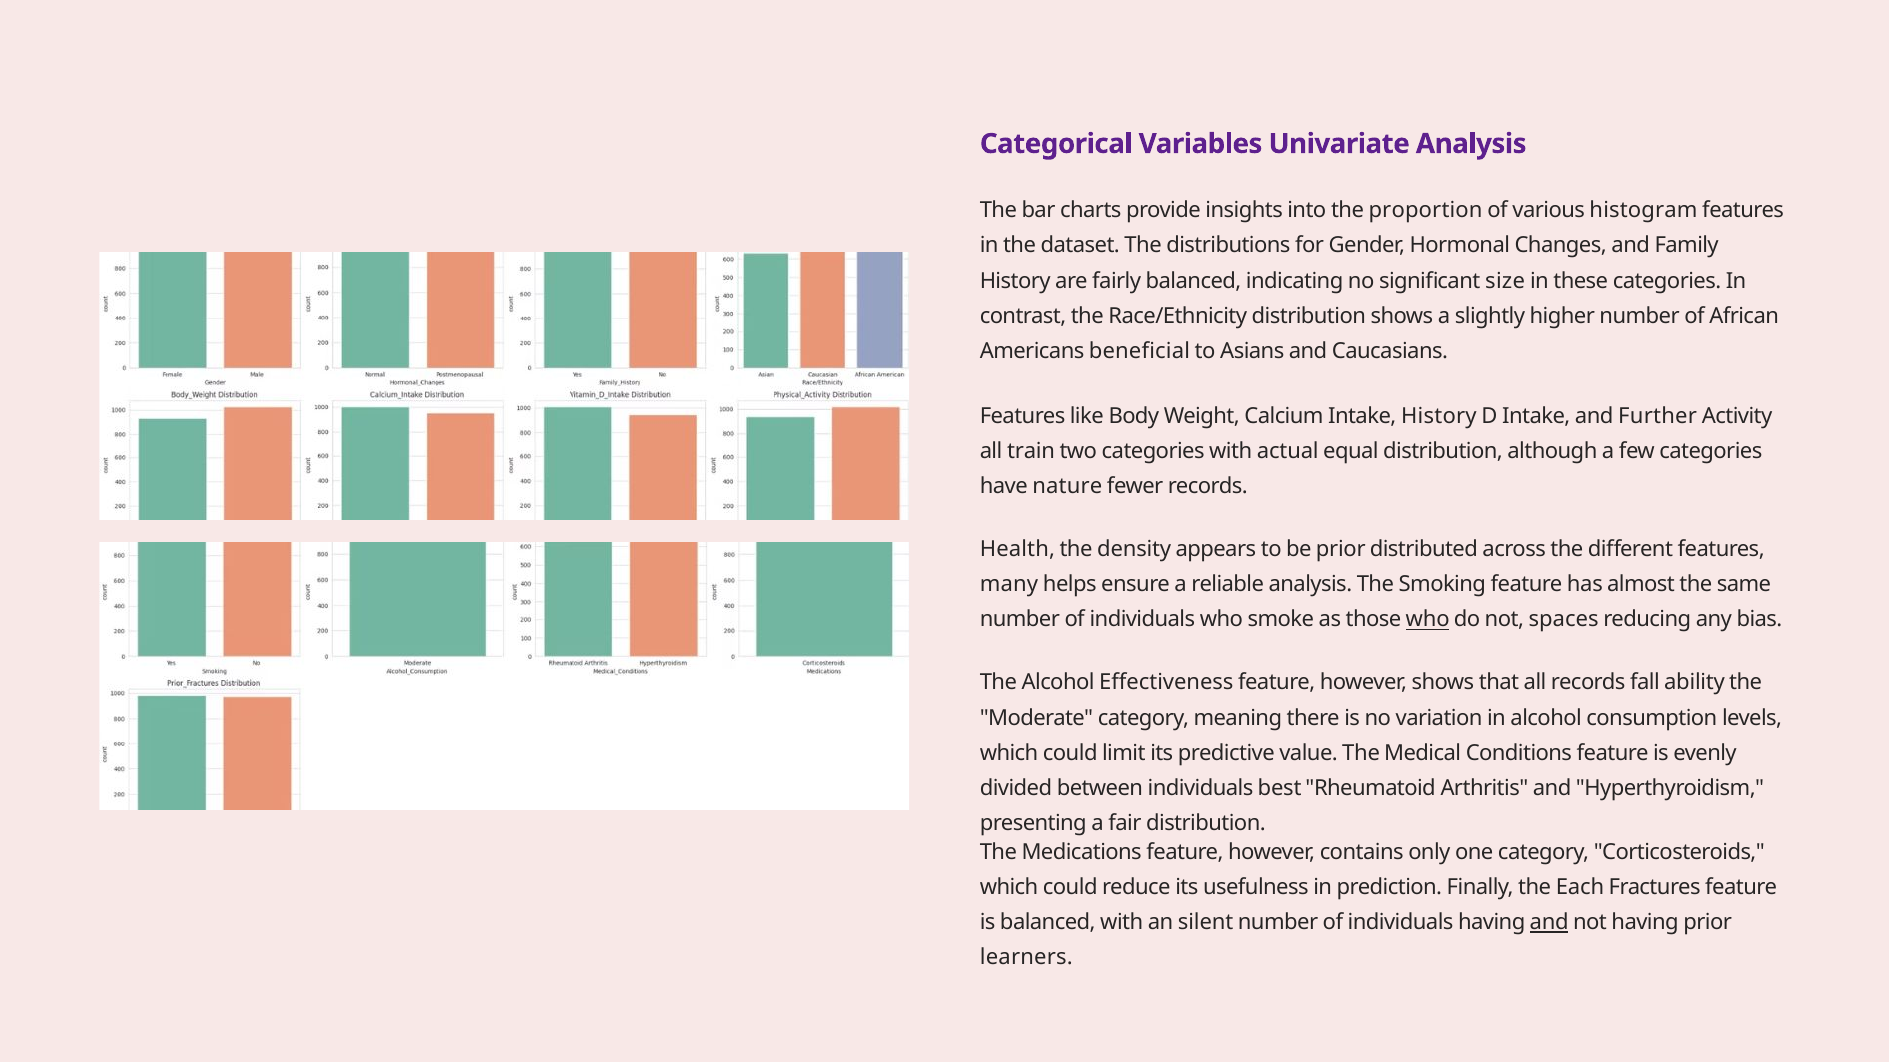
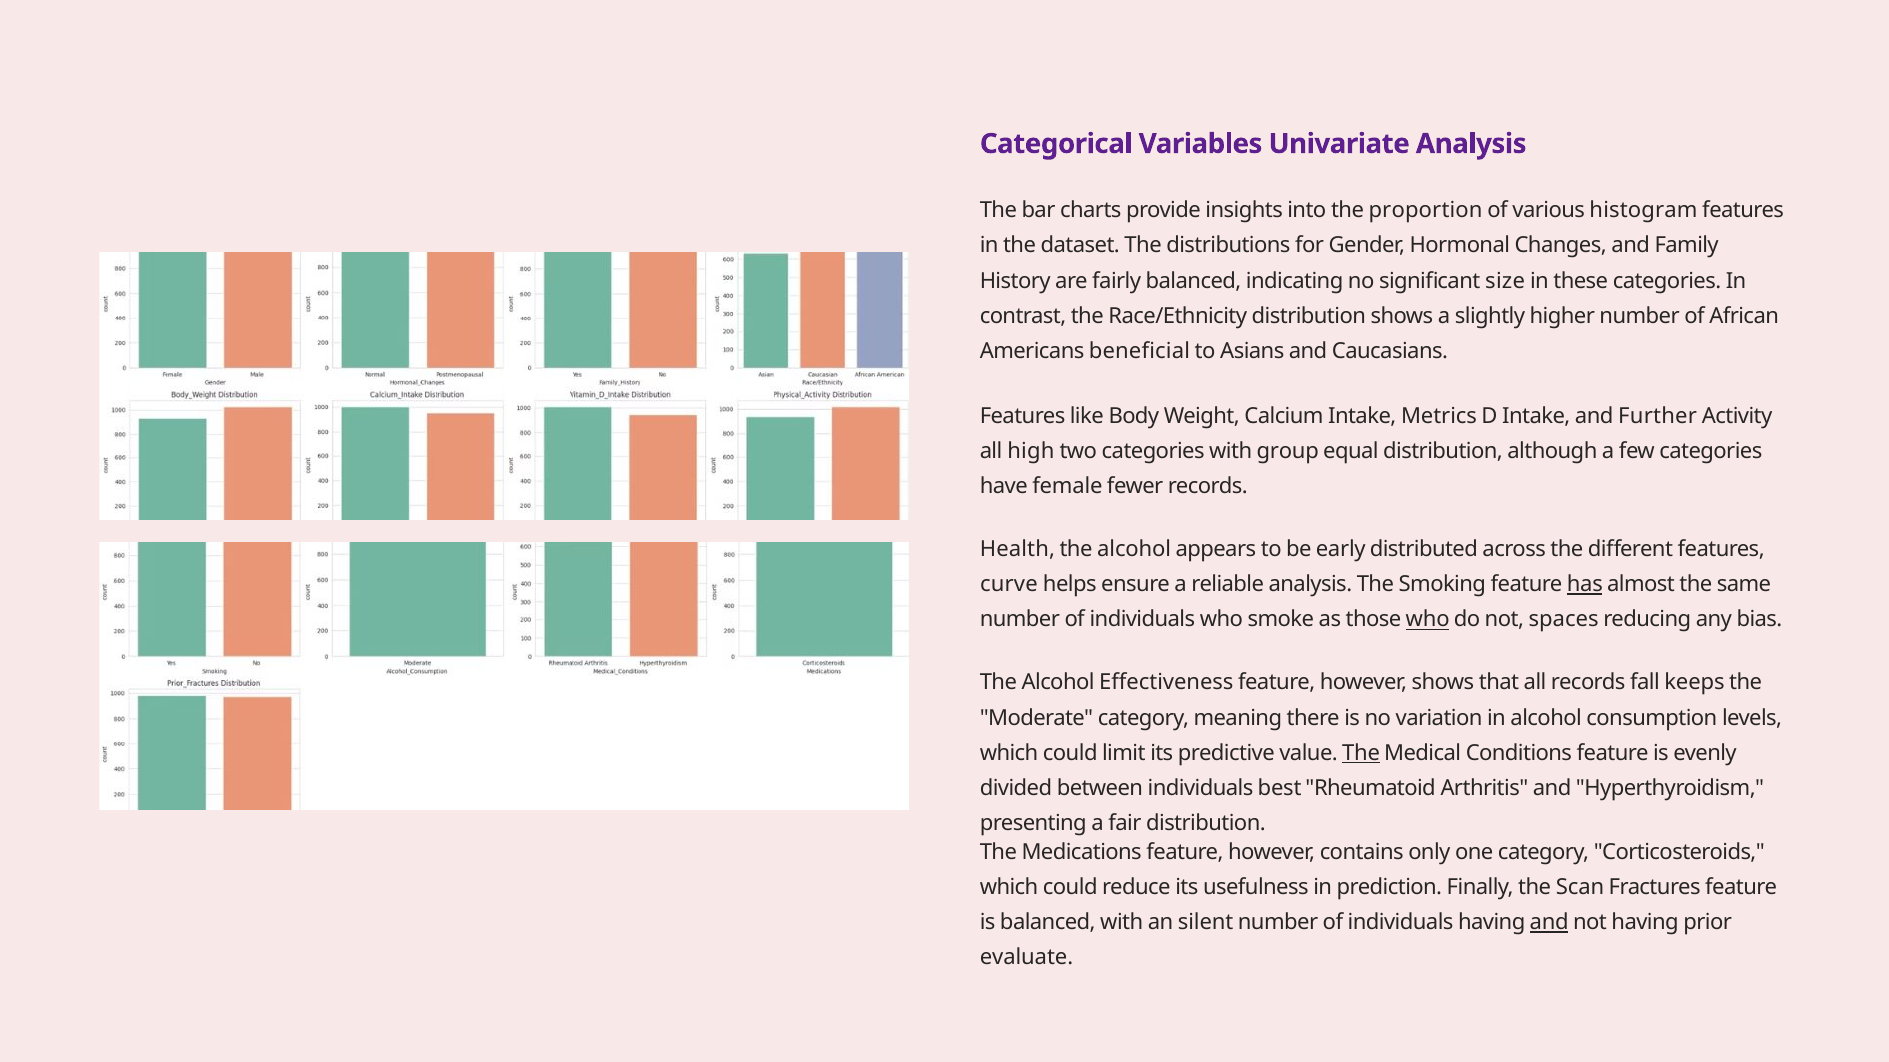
Intake History: History -> Metrics
train: train -> high
actual: actual -> group
nature: nature -> female
density at (1134, 550): density -> alcohol
be prior: prior -> early
many: many -> curve
has underline: none -> present
ability: ability -> keeps
The at (1361, 753) underline: none -> present
Each: Each -> Scan
learners: learners -> evaluate
